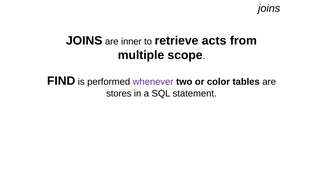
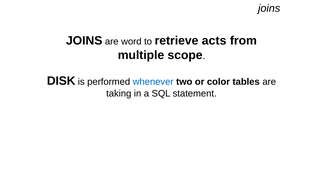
inner: inner -> word
FIND: FIND -> DISK
whenever colour: purple -> blue
stores: stores -> taking
